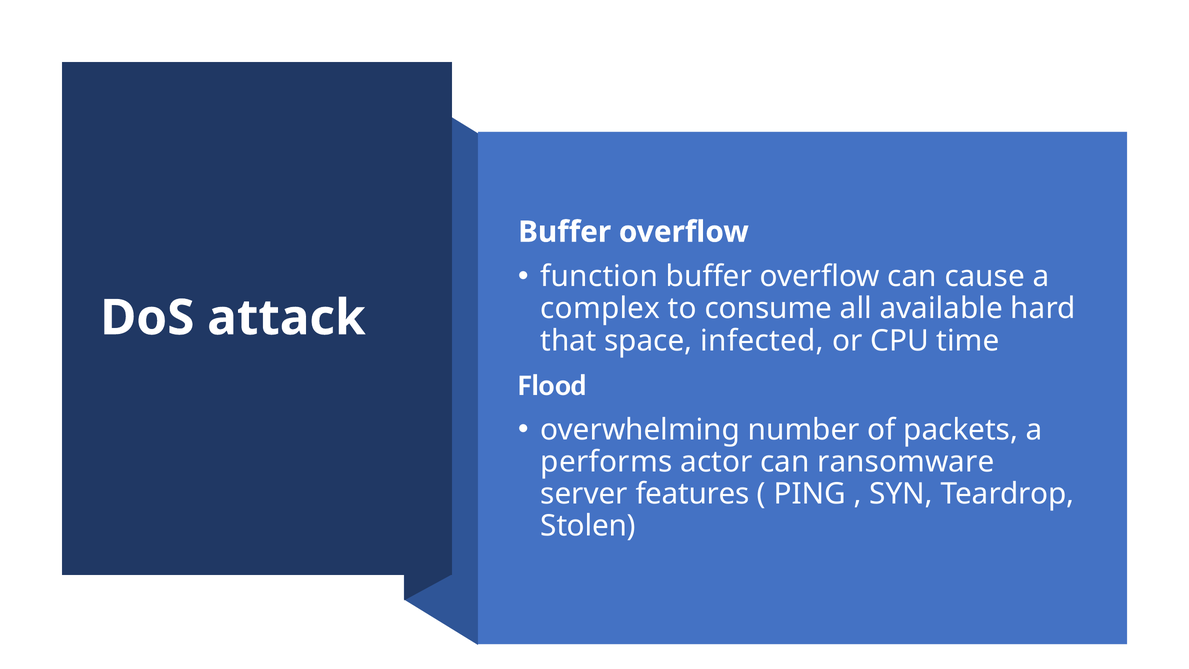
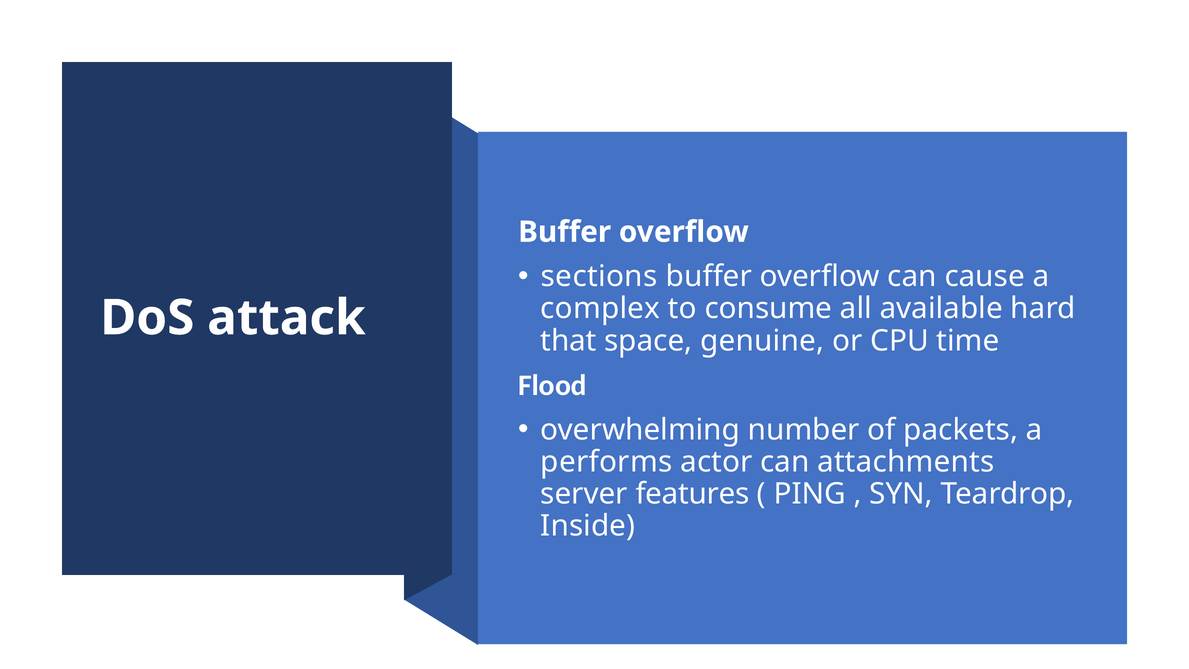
function: function -> sections
infected: infected -> genuine
ransomware: ransomware -> attachments
Stolen: Stolen -> Inside
